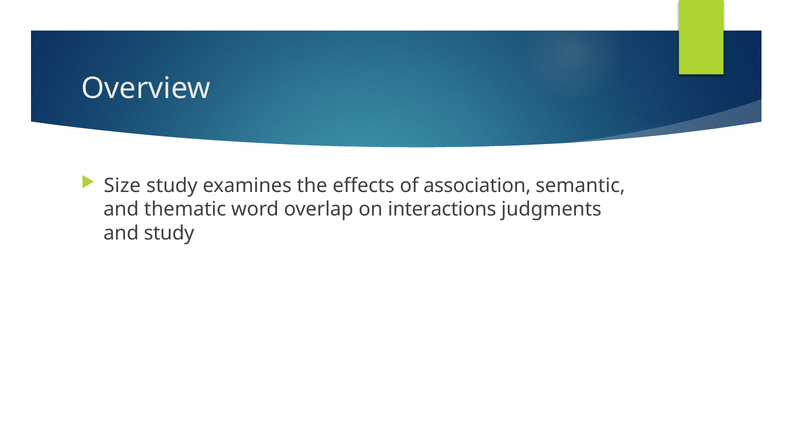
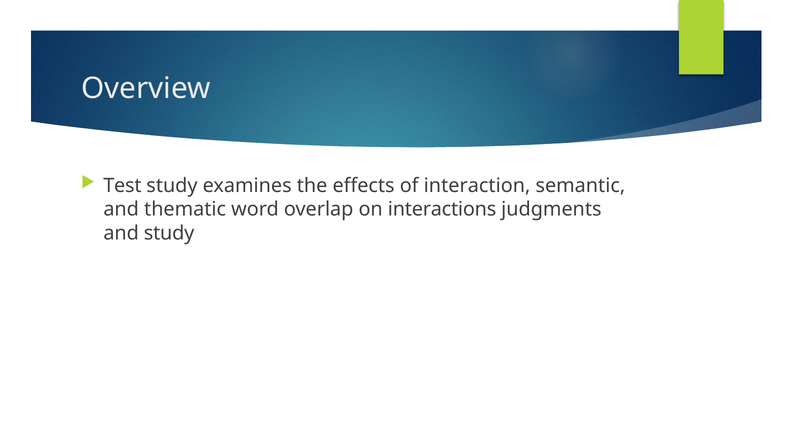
Size: Size -> Test
association: association -> interaction
